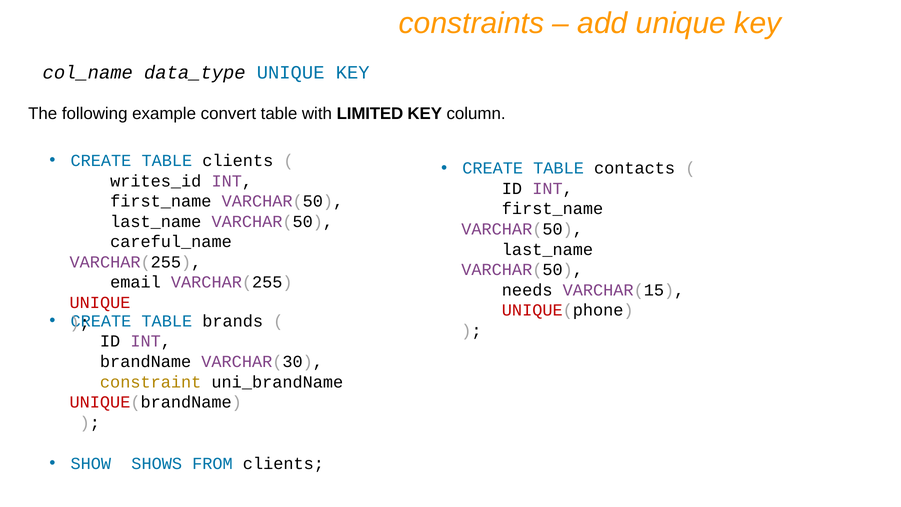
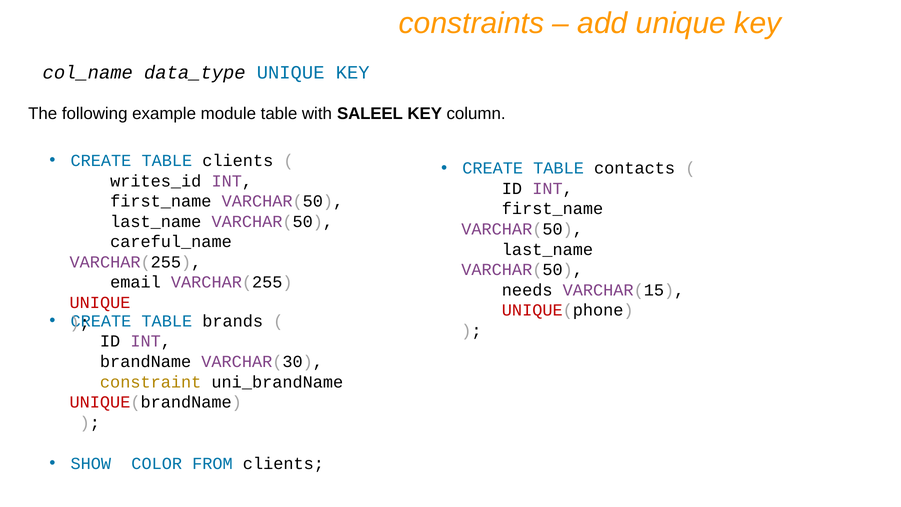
convert: convert -> module
LIMITED: LIMITED -> SALEEL
SHOWS: SHOWS -> COLOR
